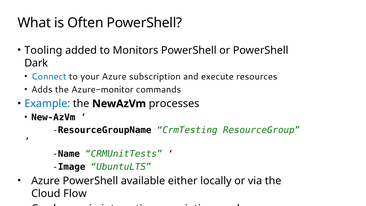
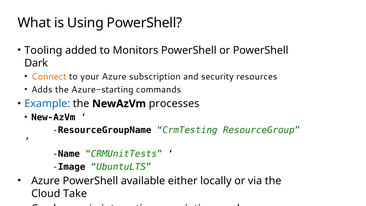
Often: Often -> Using
Connect colour: blue -> orange
execute: execute -> security
Azure-monitor: Azure-monitor -> Azure-starting
Flow: Flow -> Take
